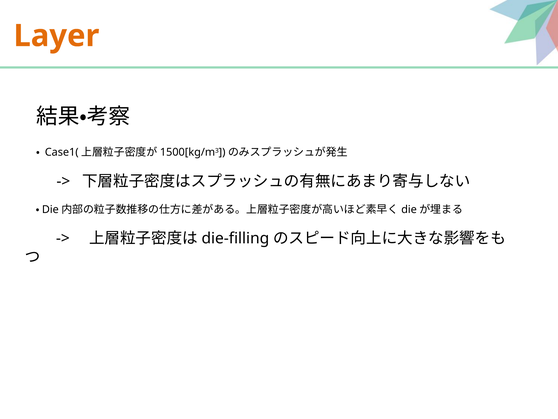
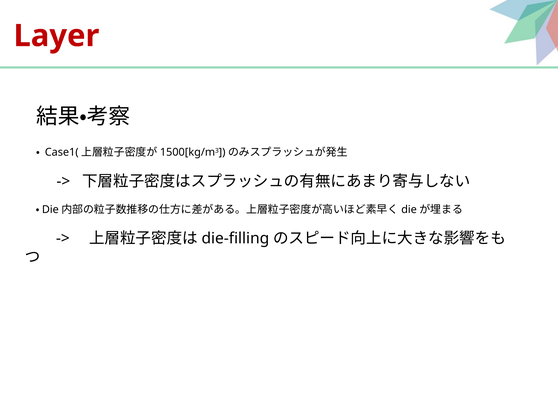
Layer colour: orange -> red
